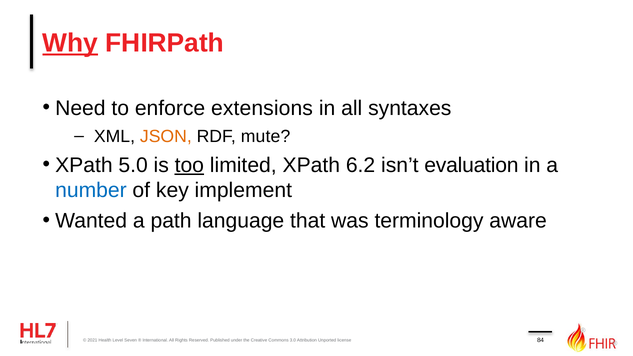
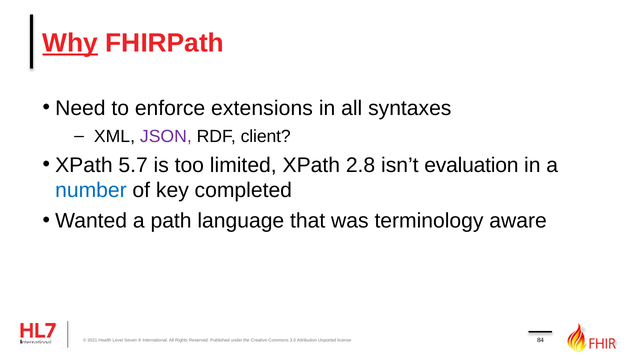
JSON colour: orange -> purple
mute: mute -> client
5.0: 5.0 -> 5.7
too underline: present -> none
6.2: 6.2 -> 2.8
implement: implement -> completed
